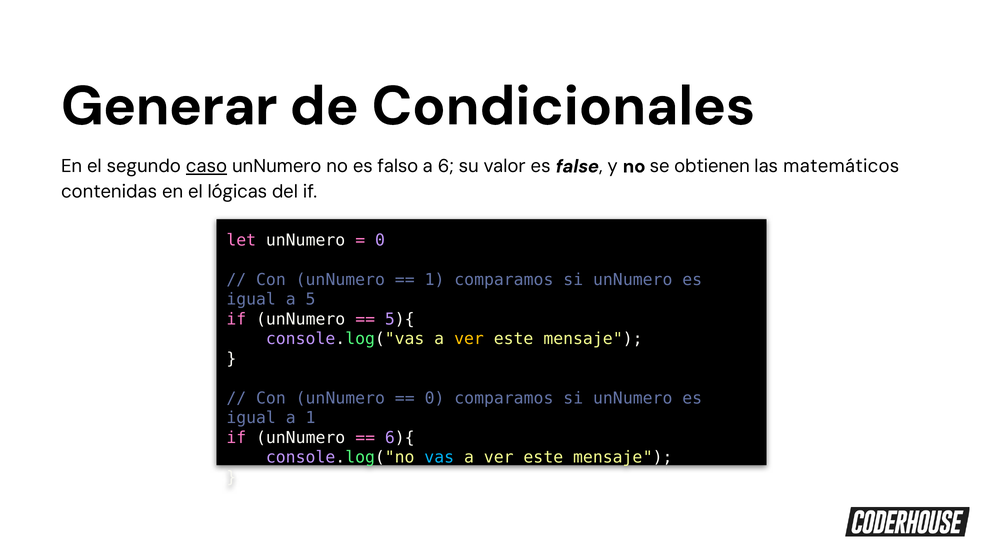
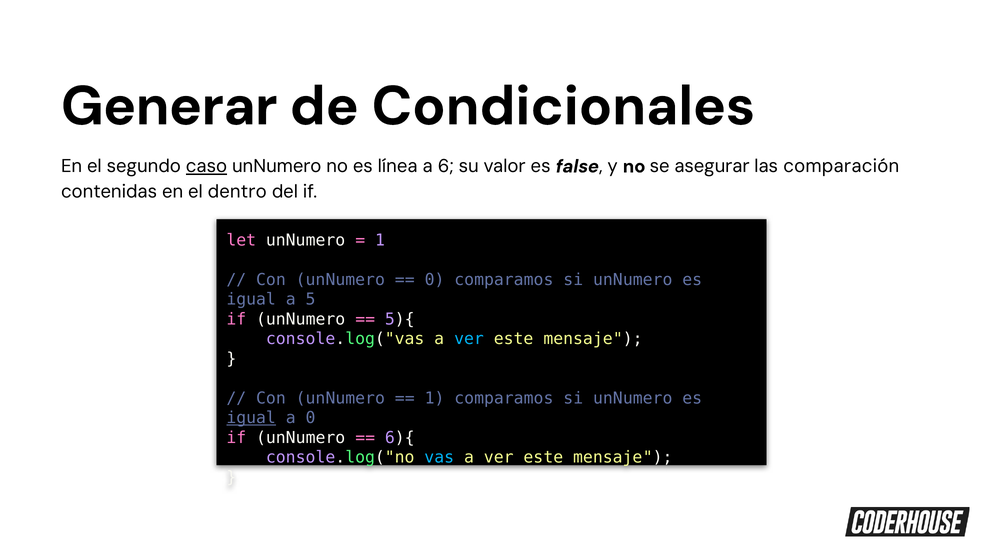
falso: falso -> línea
obtienen: obtienen -> asegurar
matemáticos: matemáticos -> comparación
lógicas: lógicas -> dentro
0 at (380, 240): 0 -> 1
1 at (435, 280): 1 -> 0
ver at (469, 339) colour: yellow -> light blue
0 at (435, 398): 0 -> 1
igual at (251, 418) underline: none -> present
a 1: 1 -> 0
